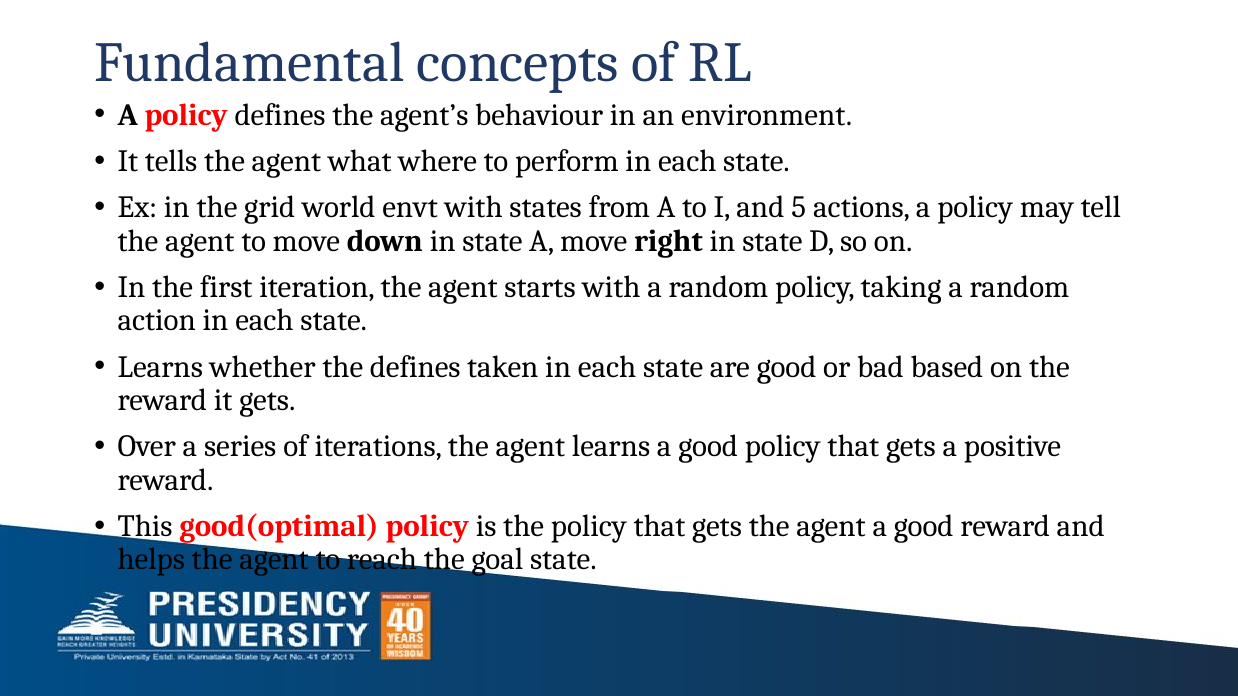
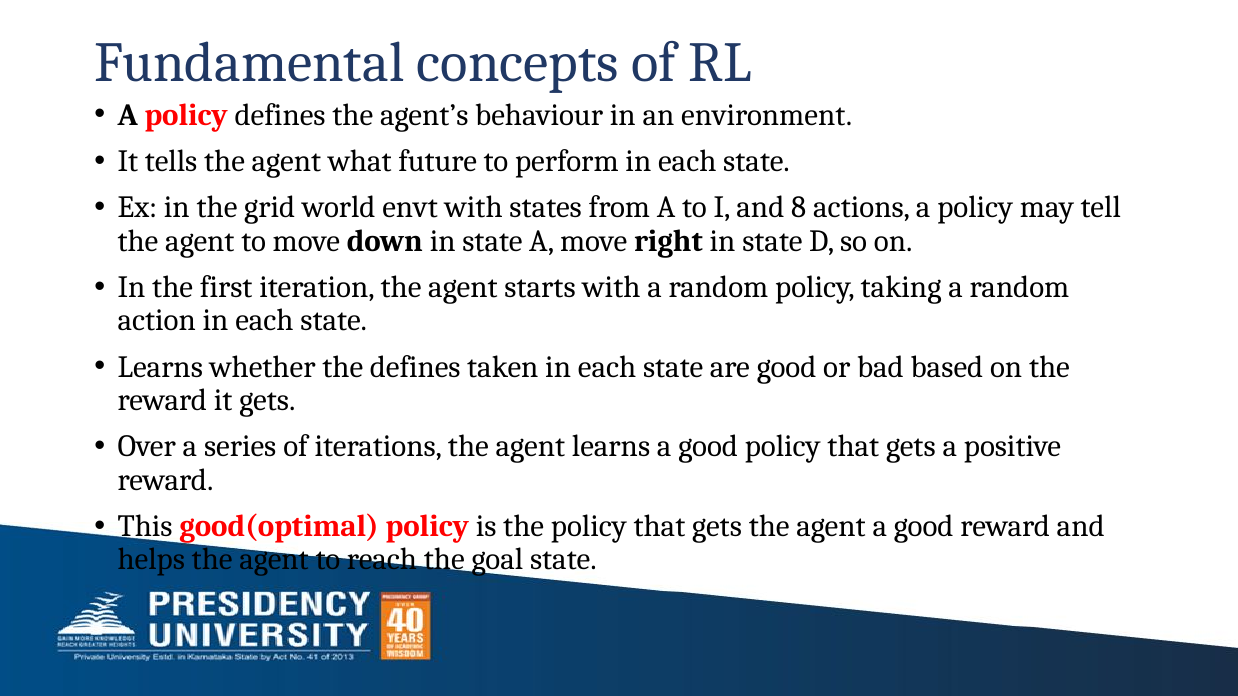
where: where -> future
5: 5 -> 8
